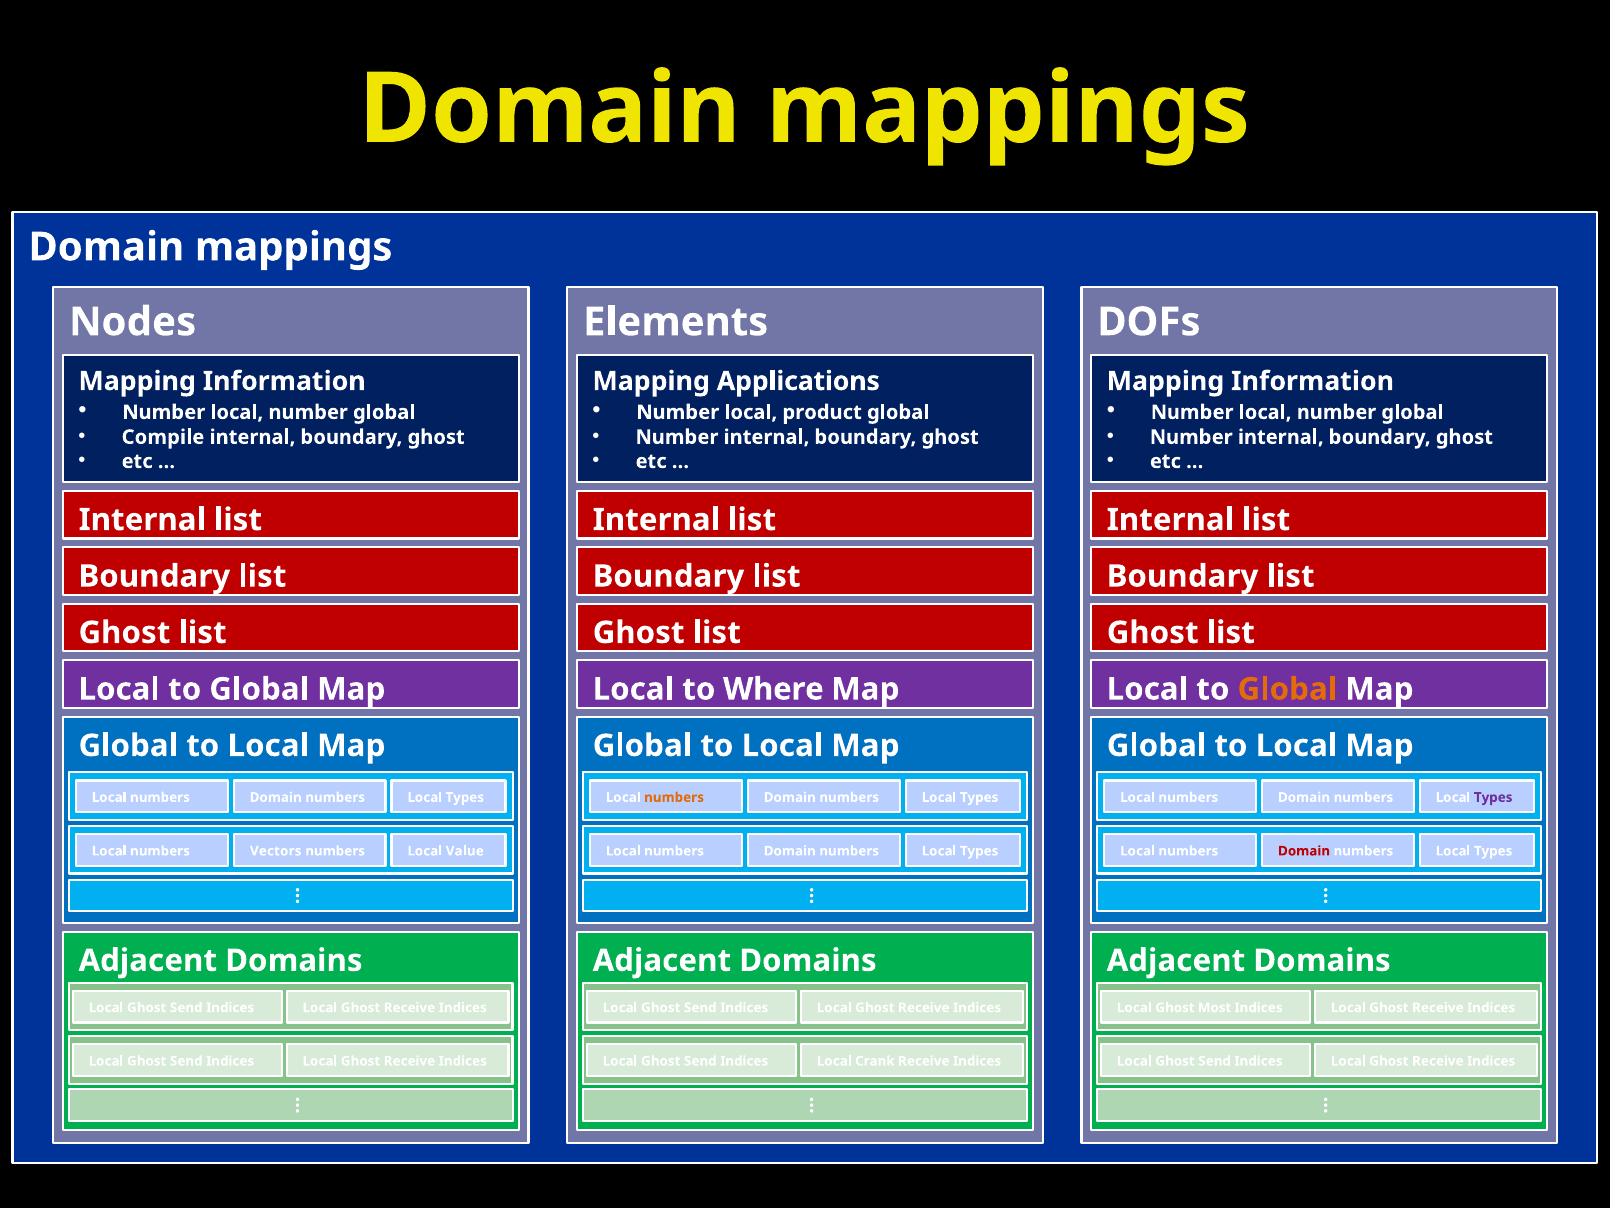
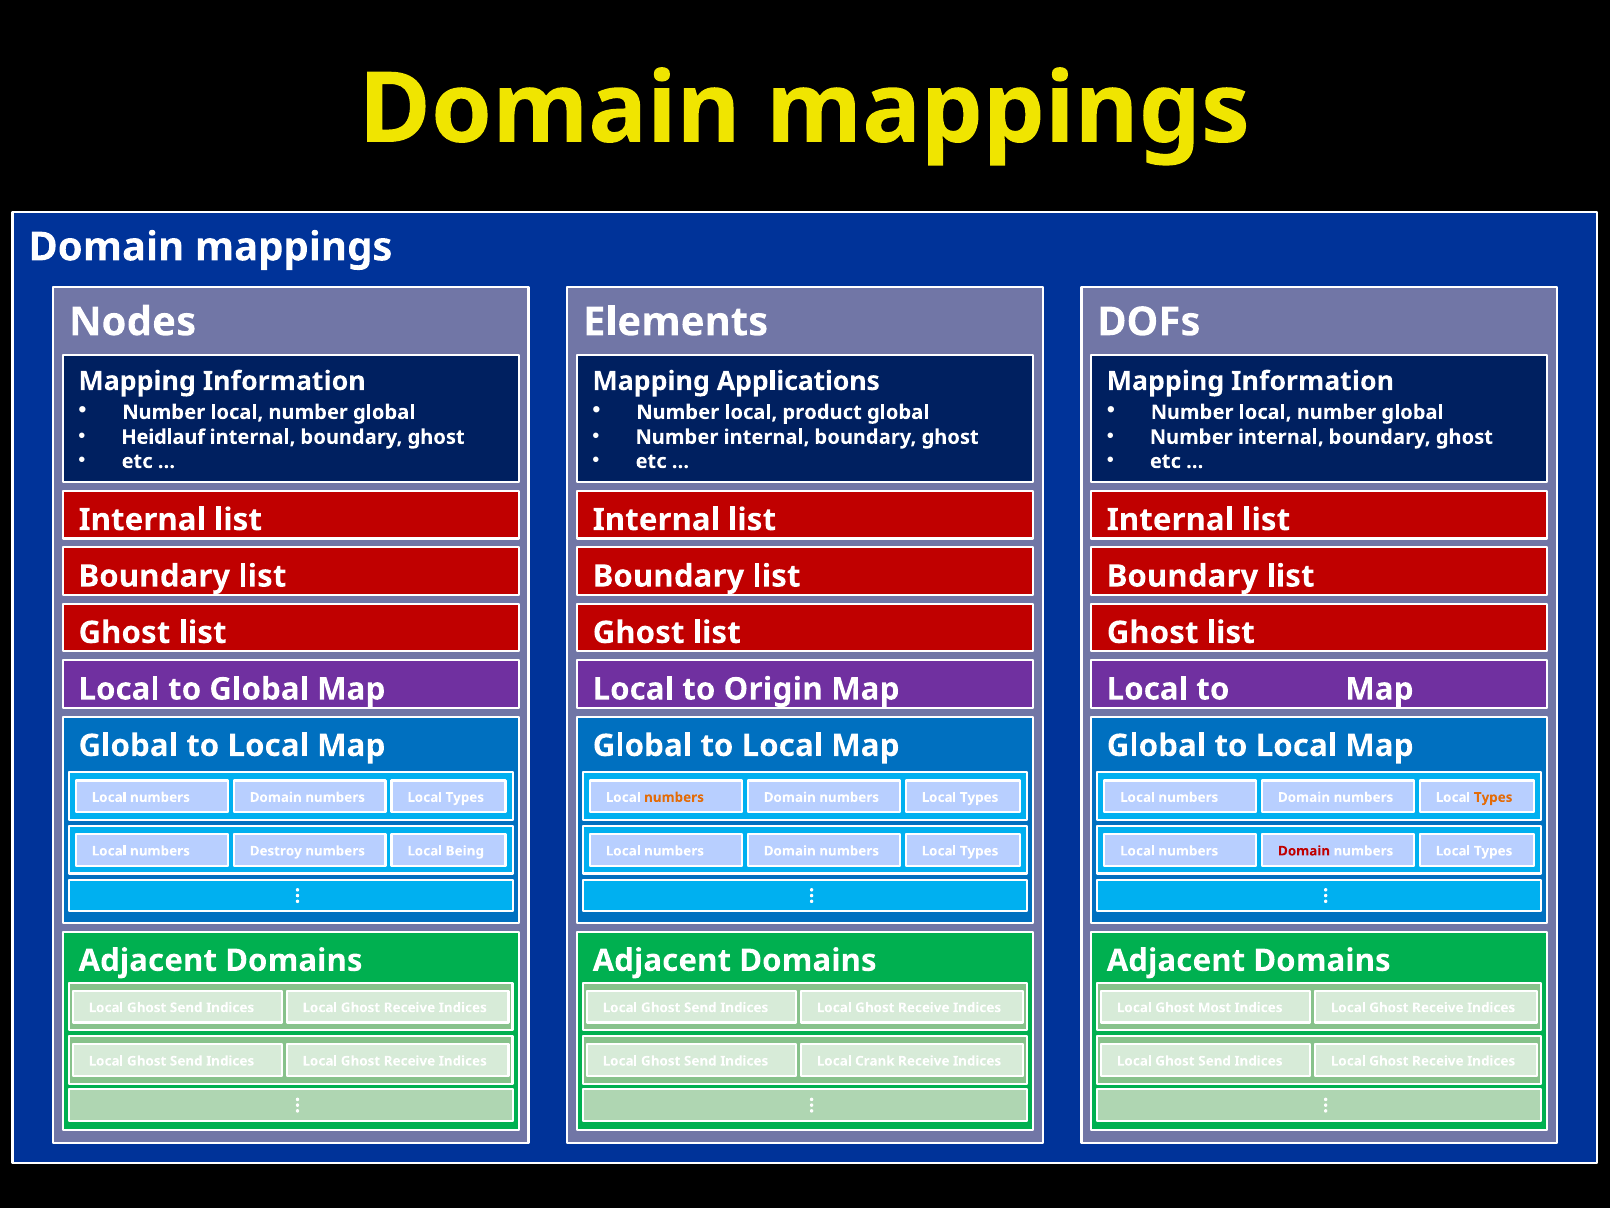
Compile: Compile -> Heidlauf
Where: Where -> Origin
Global at (1287, 689) colour: orange -> purple
Types at (1493, 797) colour: purple -> orange
Vectors: Vectors -> Destroy
Value: Value -> Being
